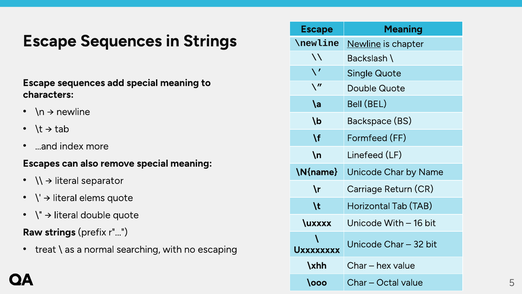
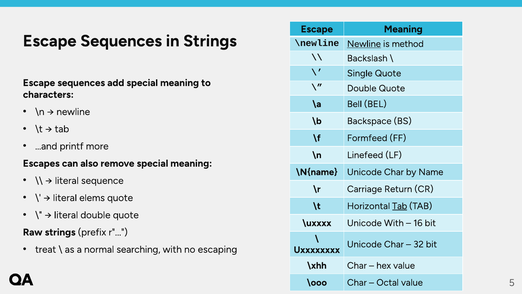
chapter: chapter -> method
index: index -> printf
separator: separator -> sequence
Tab at (400, 206) underline: none -> present
